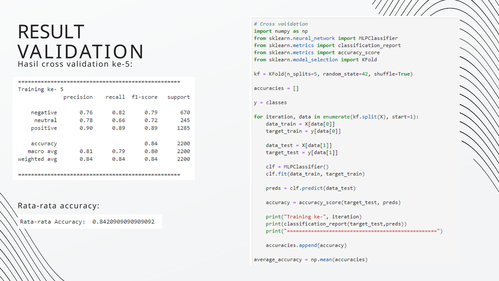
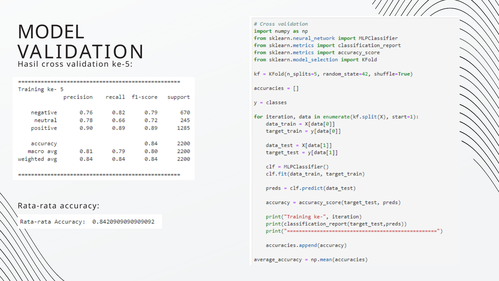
RESULT: RESULT -> MODEL
